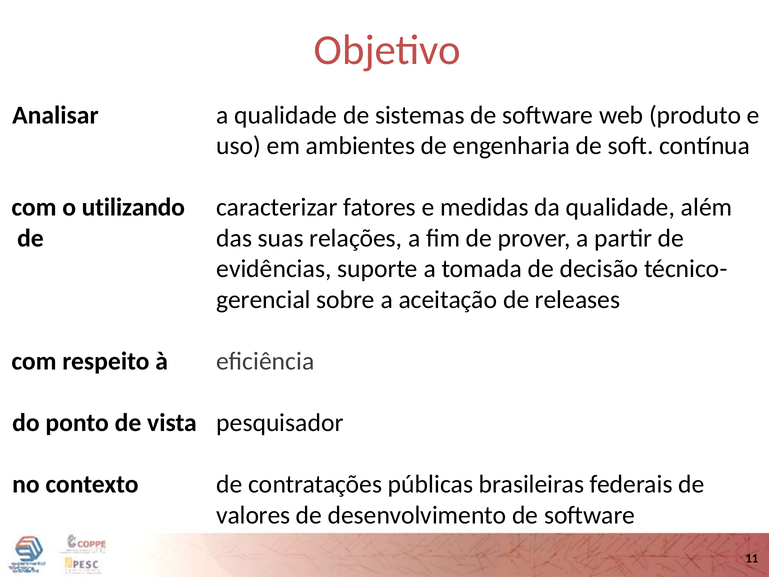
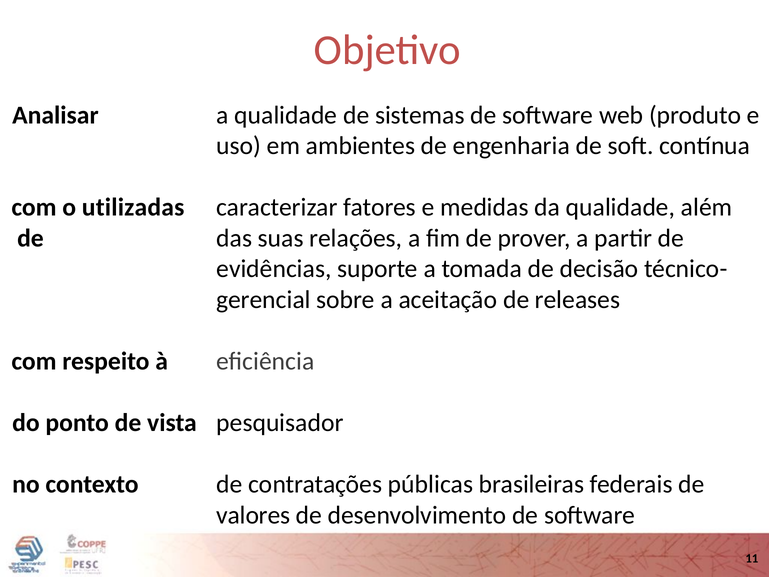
utilizando: utilizando -> utilizadas
